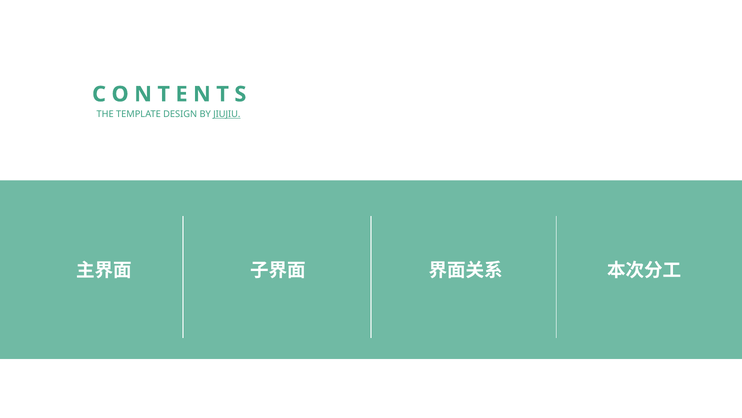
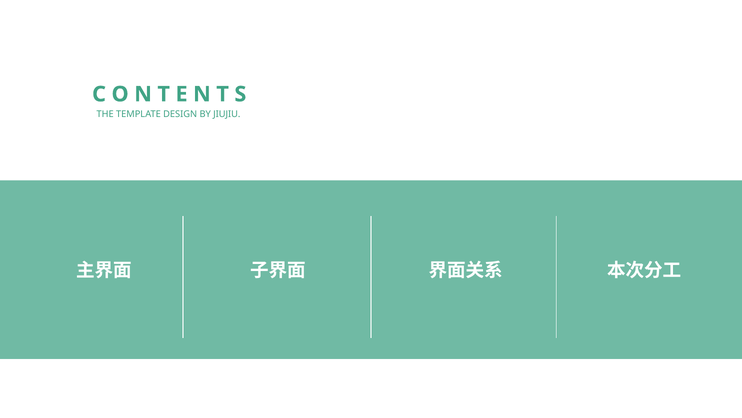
JIUJIU underline: present -> none
